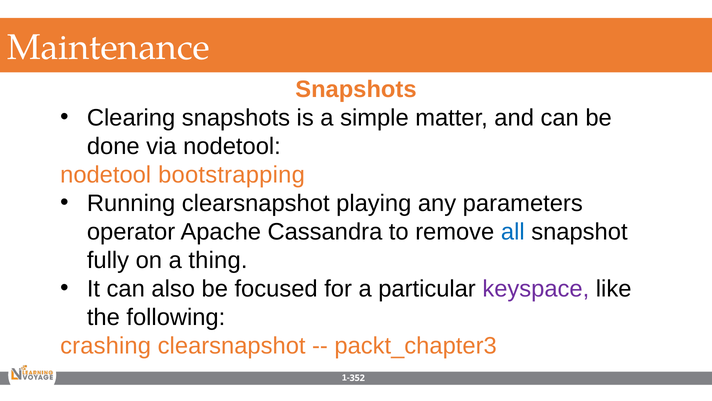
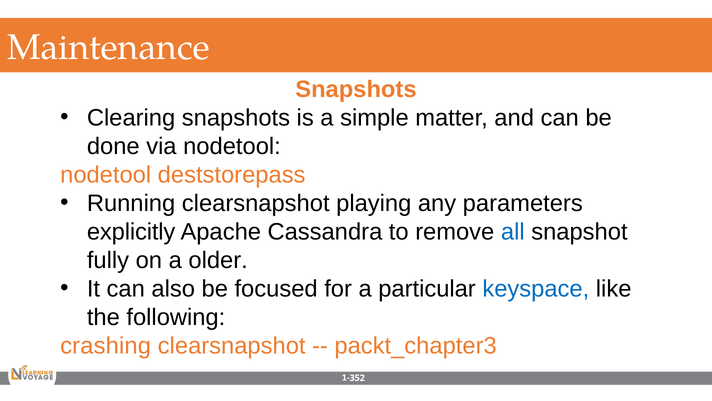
bootstrapping: bootstrapping -> deststorepass
operator: operator -> explicitly
thing: thing -> older
keyspace colour: purple -> blue
